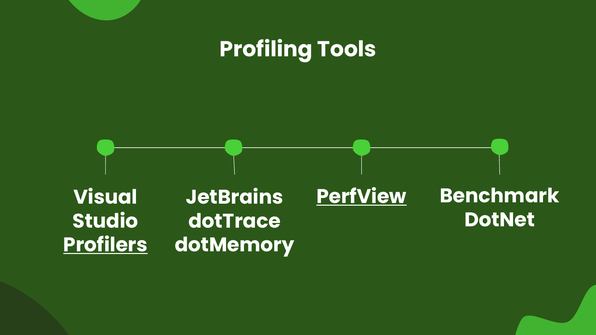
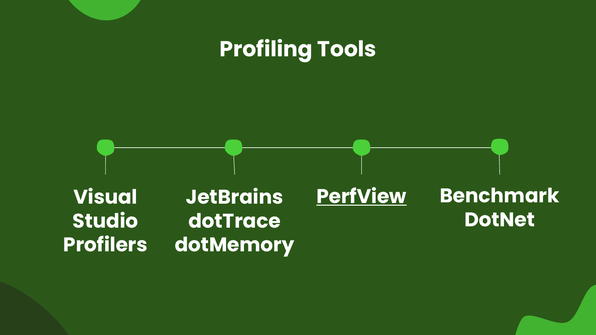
Profilers underline: present -> none
